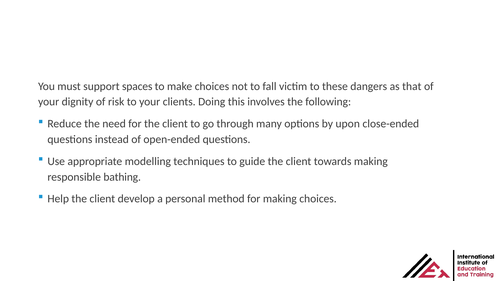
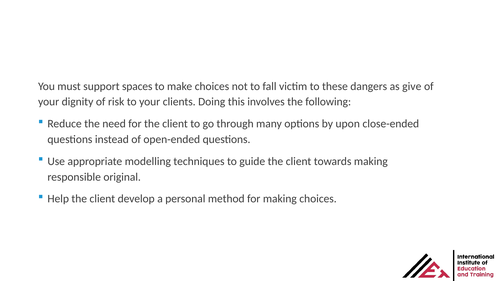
that: that -> give
bathing: bathing -> original
